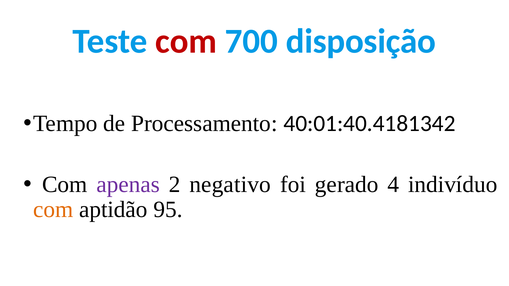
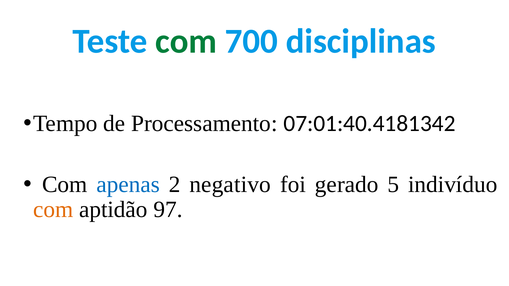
com at (186, 41) colour: red -> green
disposição: disposição -> disciplinas
40:01:40.4181342: 40:01:40.4181342 -> 07:01:40.4181342
apenas colour: purple -> blue
4: 4 -> 5
95: 95 -> 97
